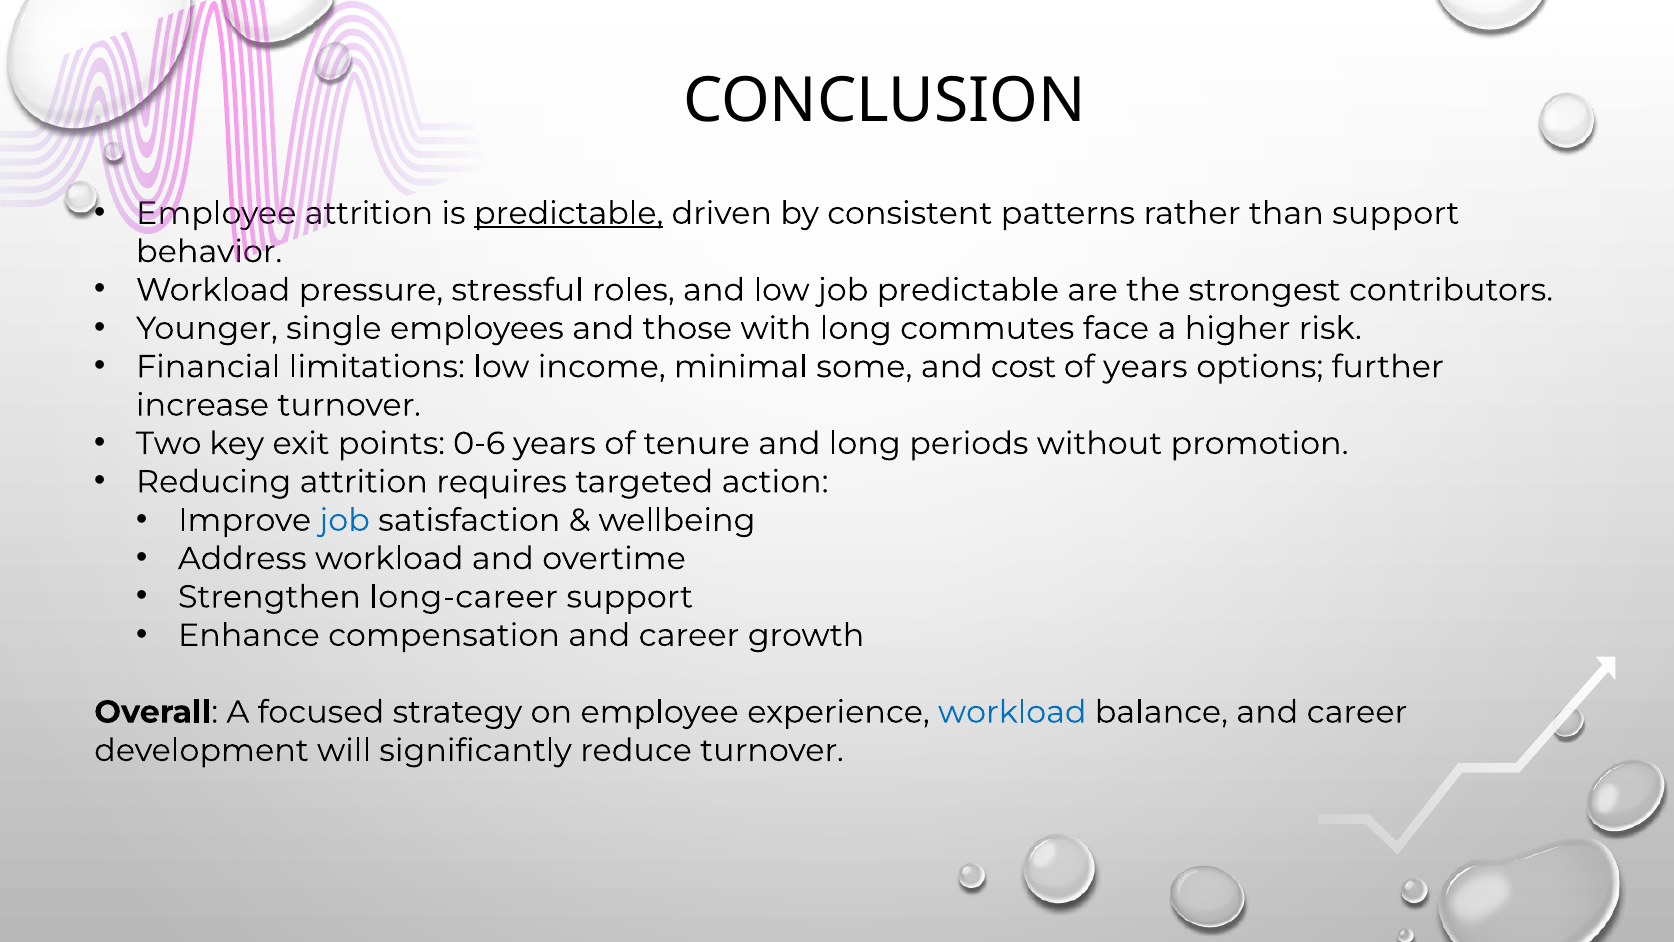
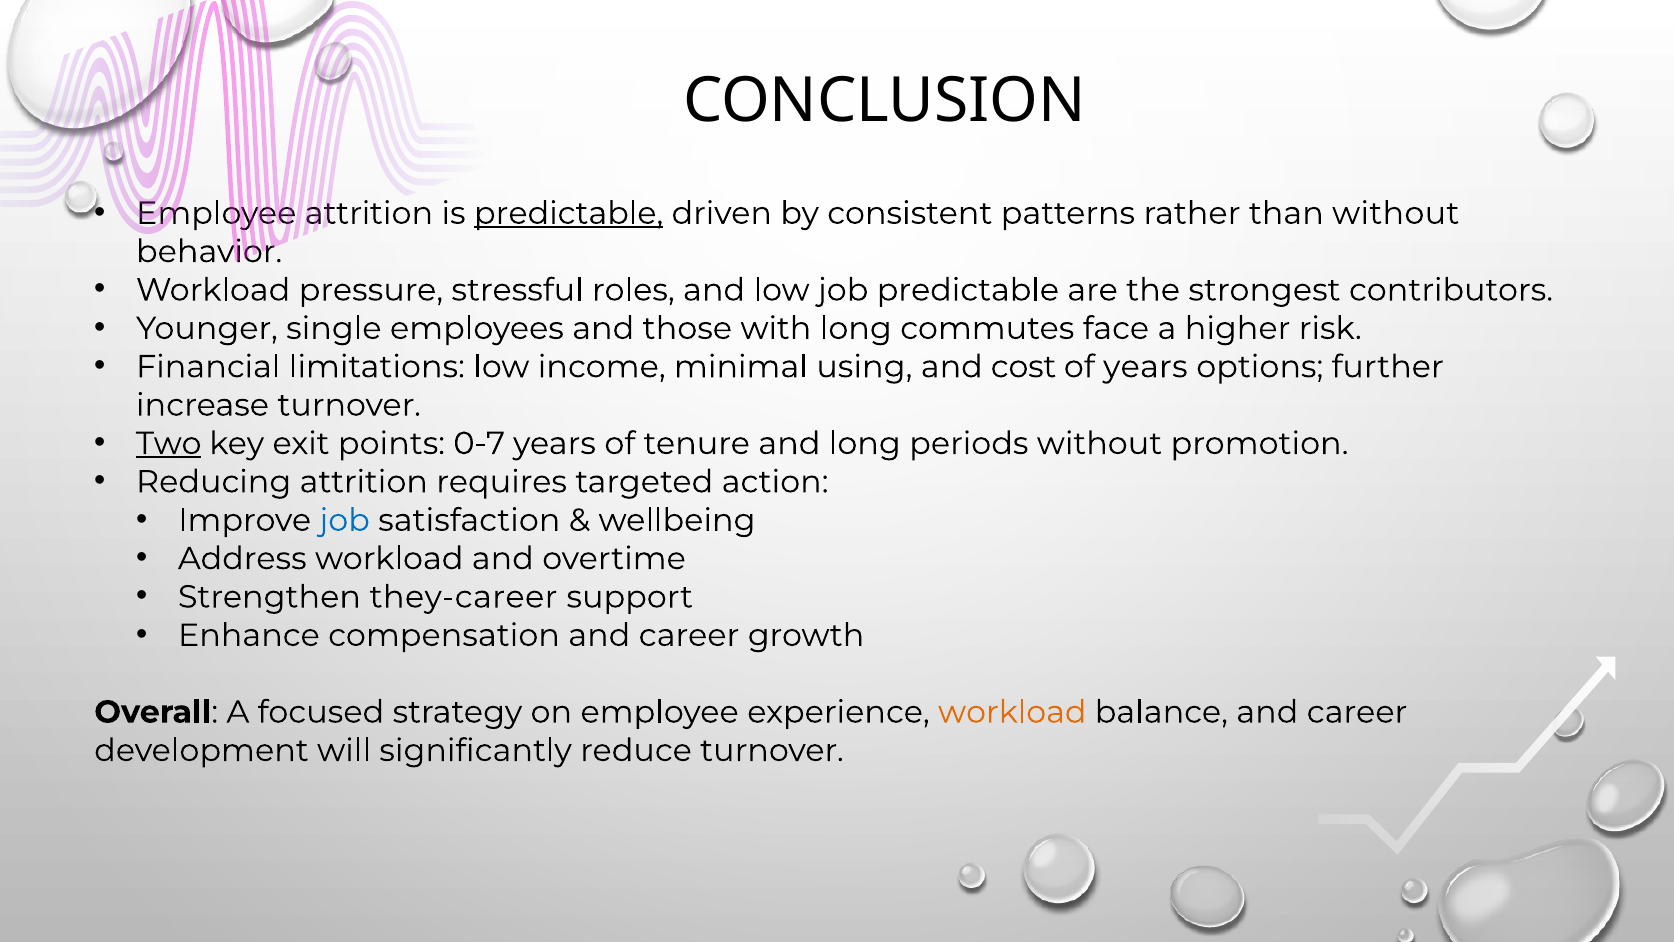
than support: support -> without
some: some -> using
Two underline: none -> present
0-6: 0-6 -> 0-7
long-career: long-career -> they-career
workload at (1012, 712) colour: blue -> orange
